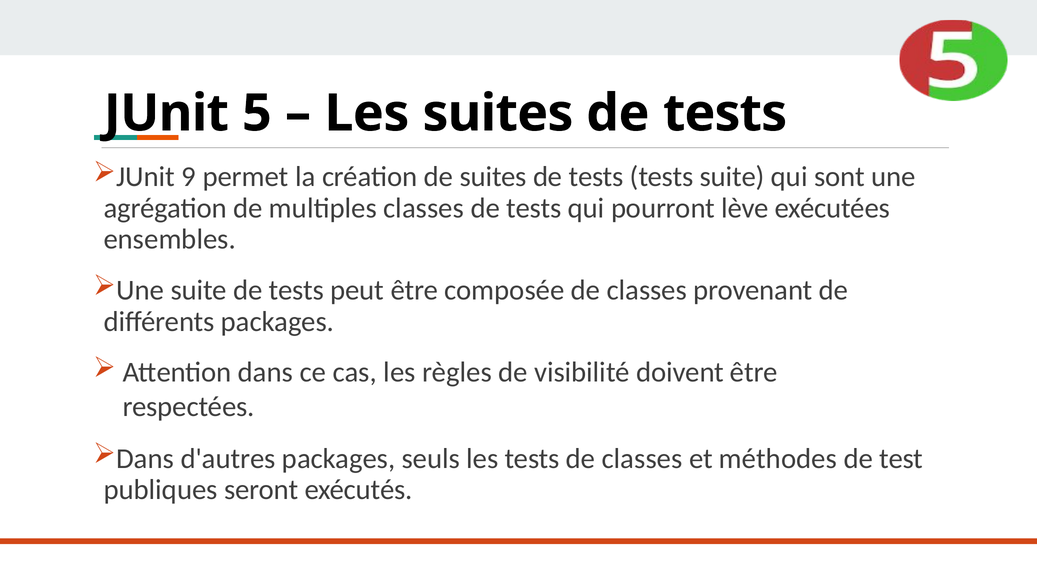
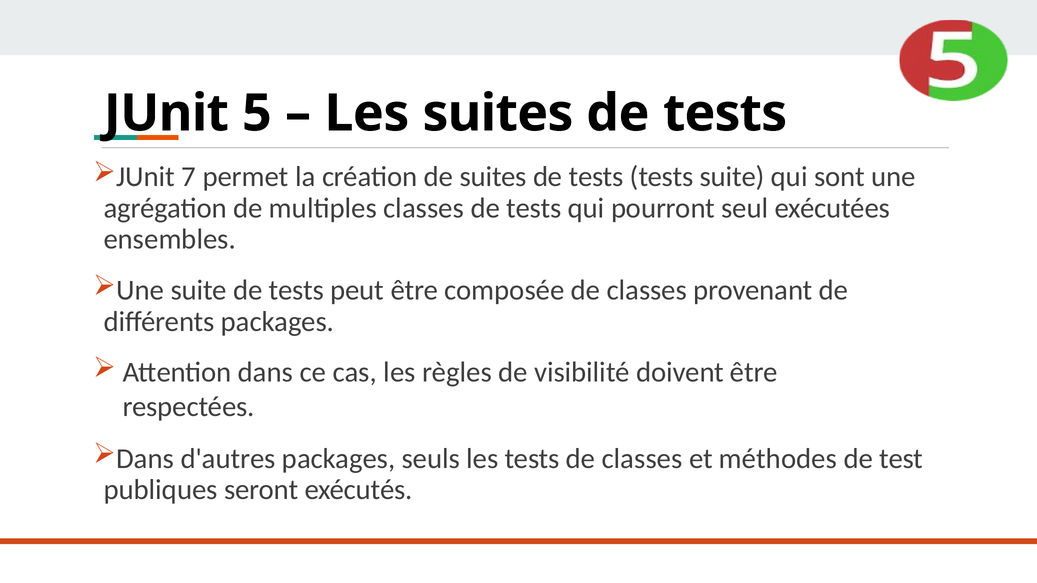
9: 9 -> 7
lève: lève -> seul
